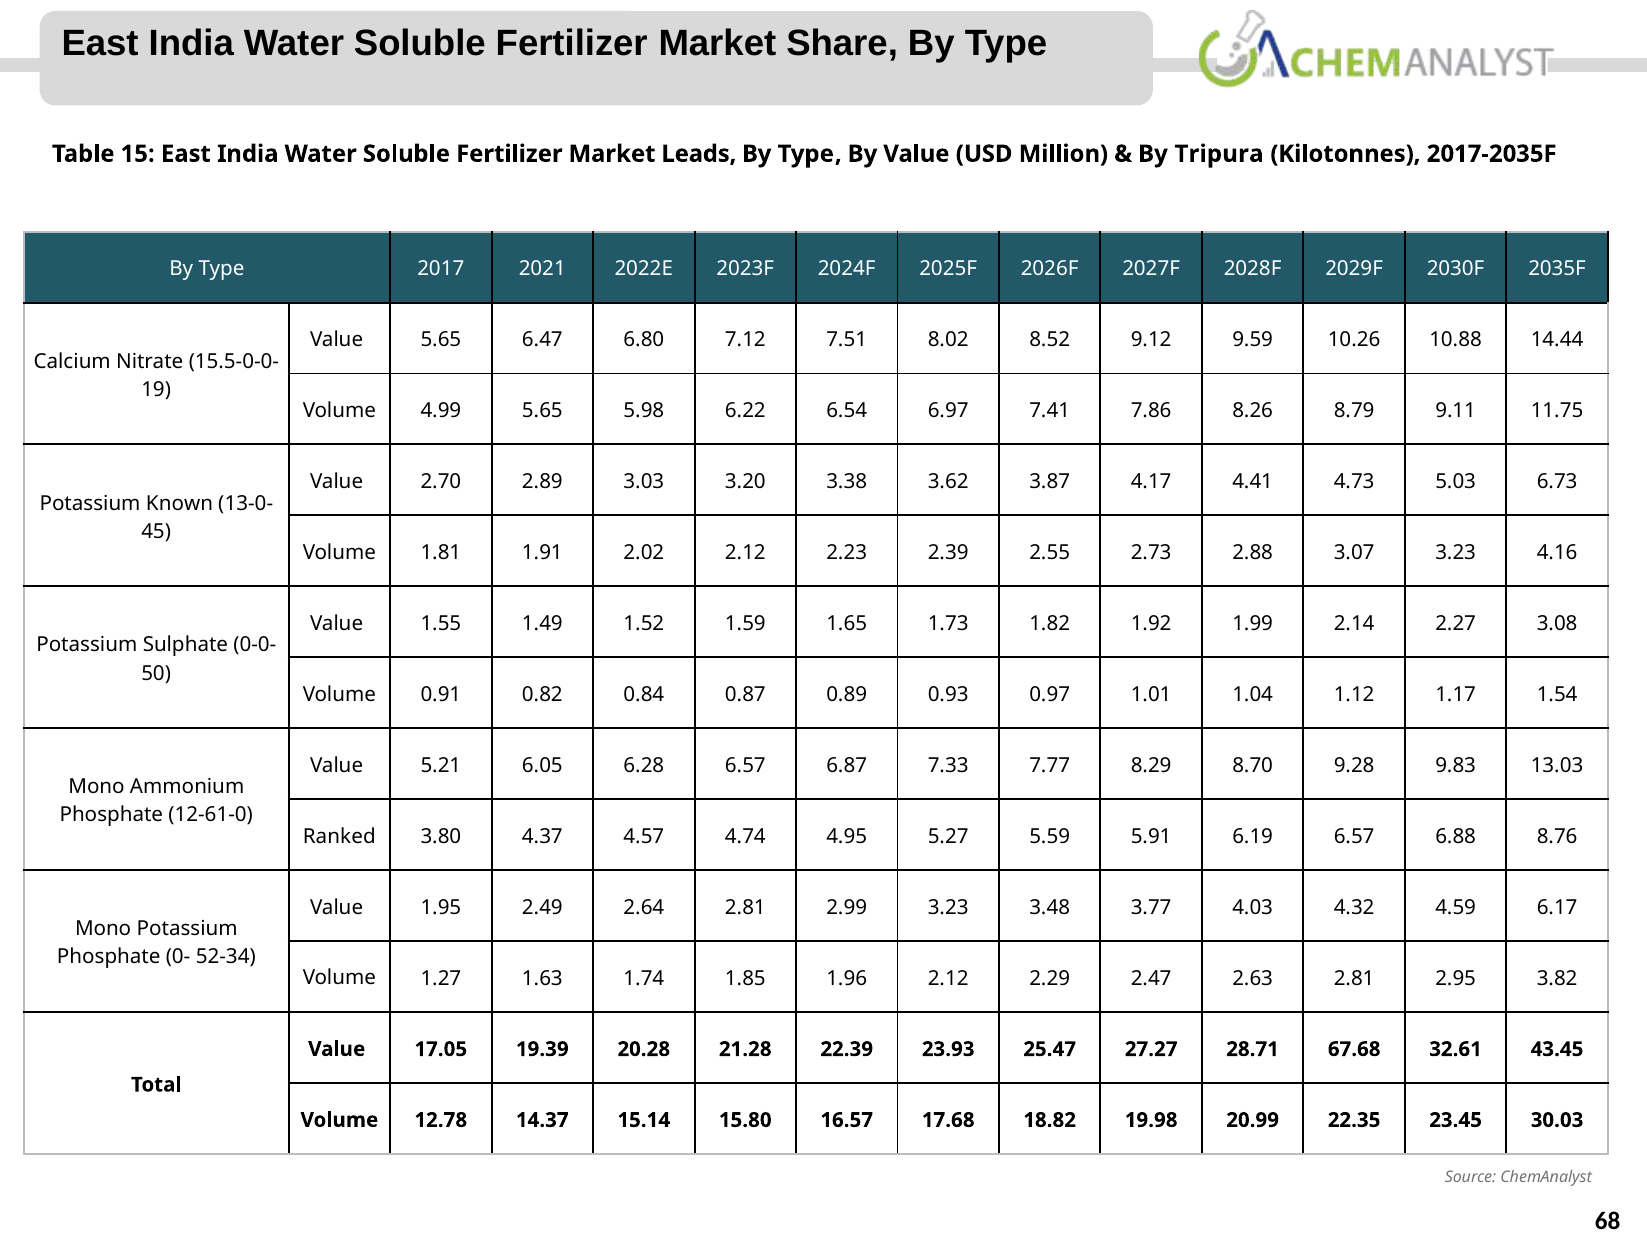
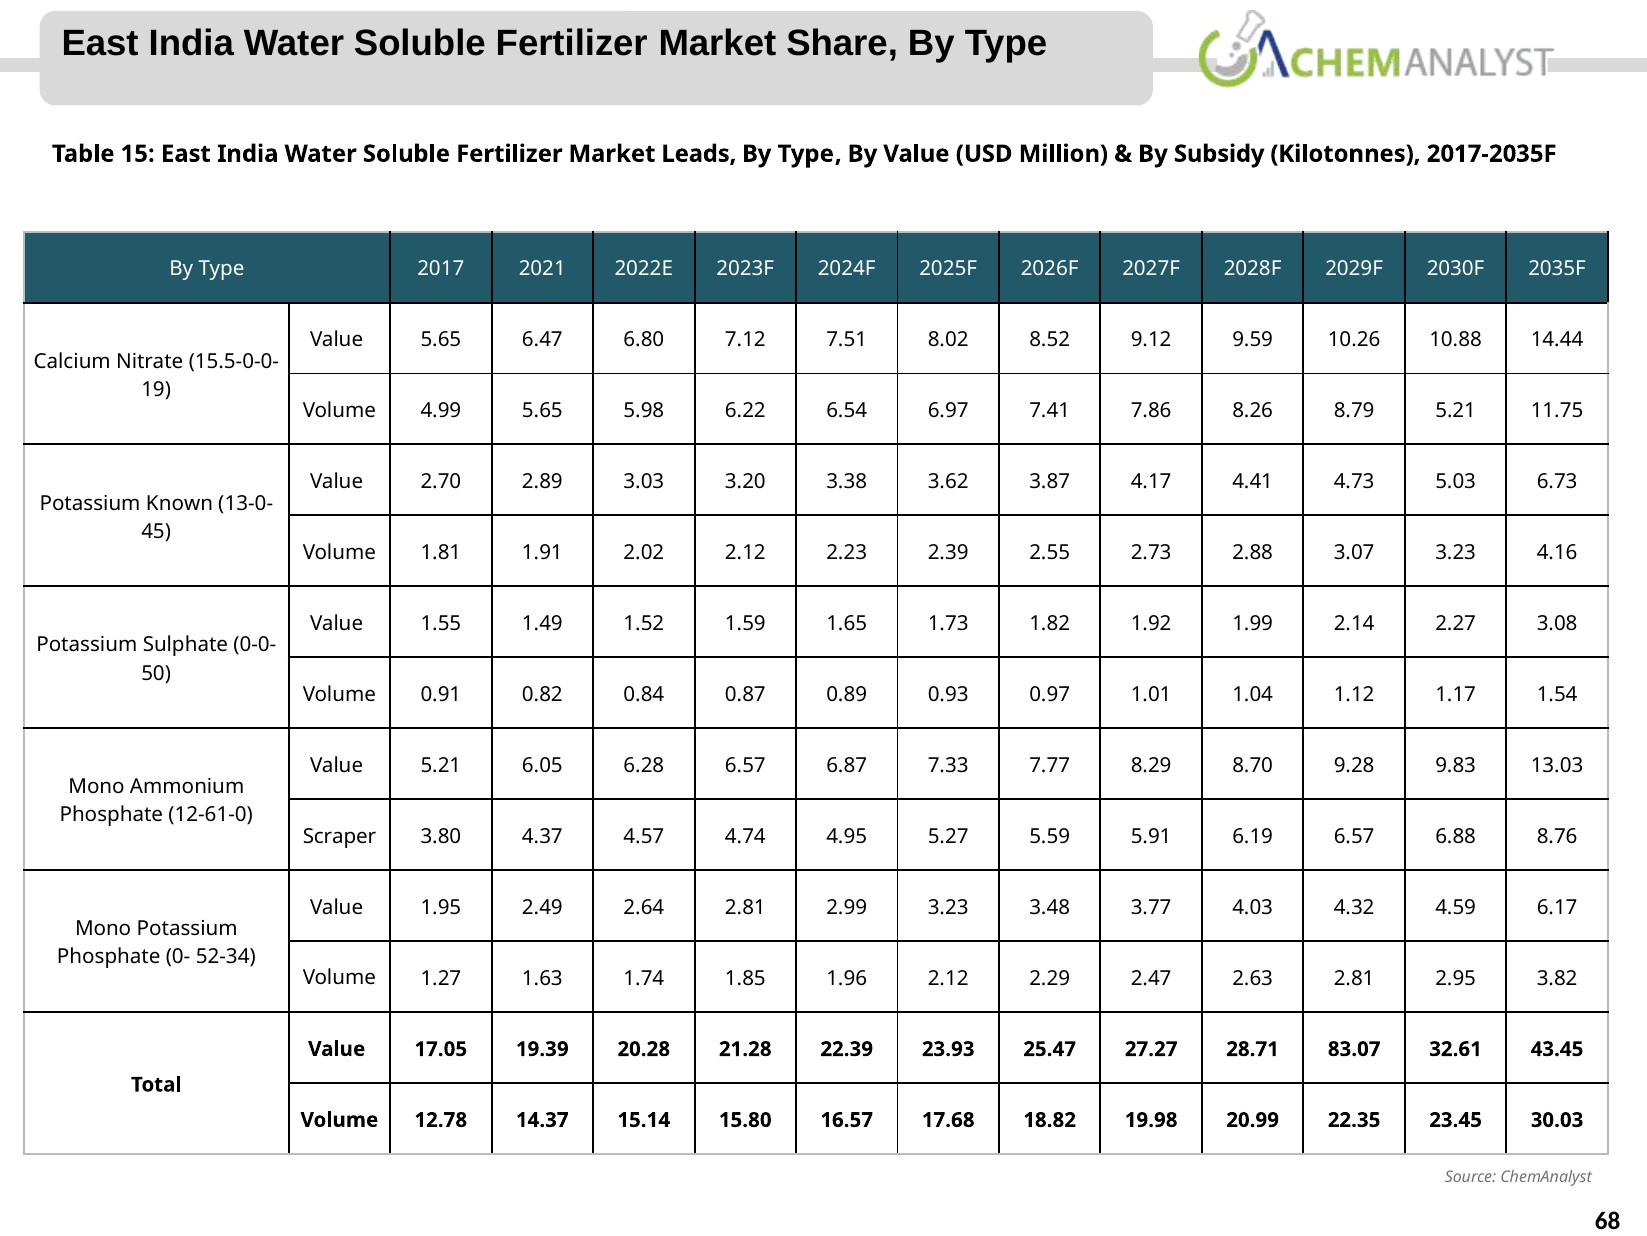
Tripura: Tripura -> Subsidy
8.79 9.11: 9.11 -> 5.21
Ranked: Ranked -> Scraper
67.68: 67.68 -> 83.07
